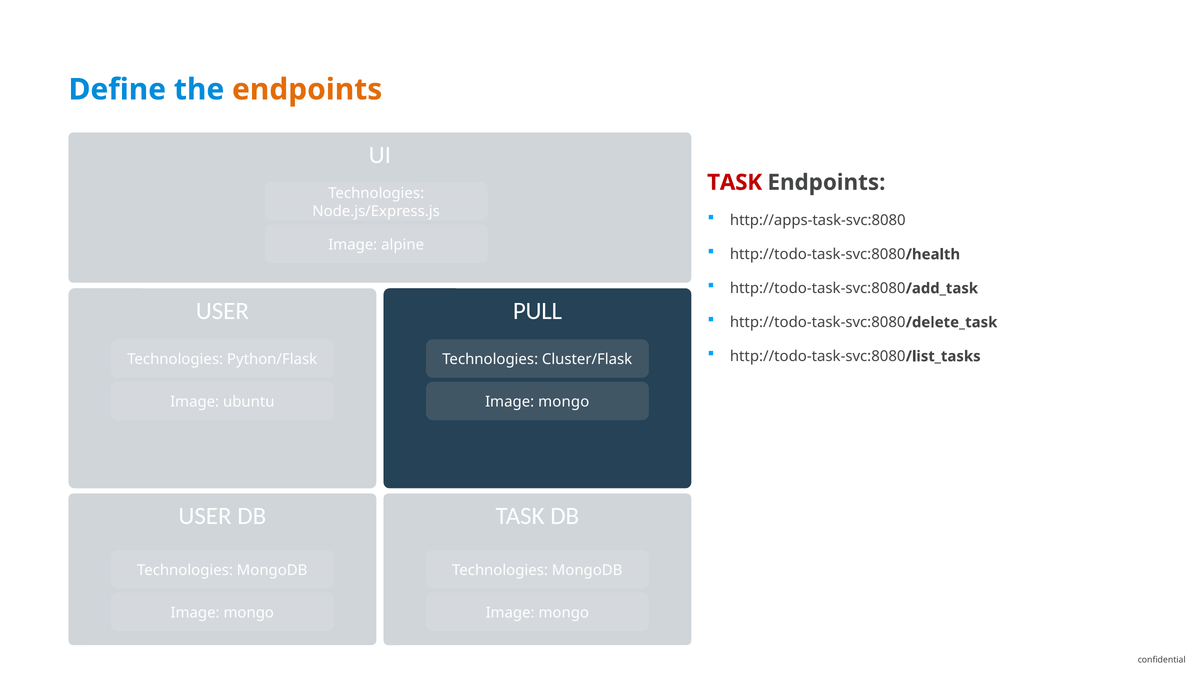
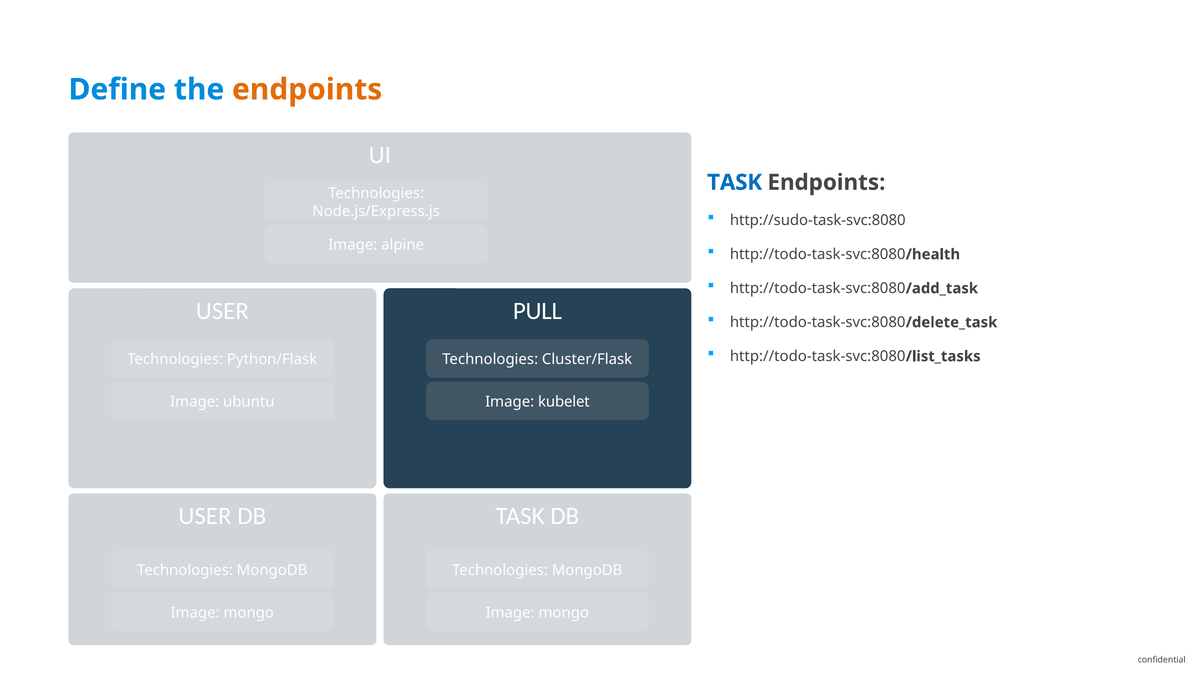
TASK at (735, 183) colour: red -> blue
http://apps-task-svc:8080: http://apps-task-svc:8080 -> http://sudo-task-svc:8080
mongo at (564, 402): mongo -> kubelet
